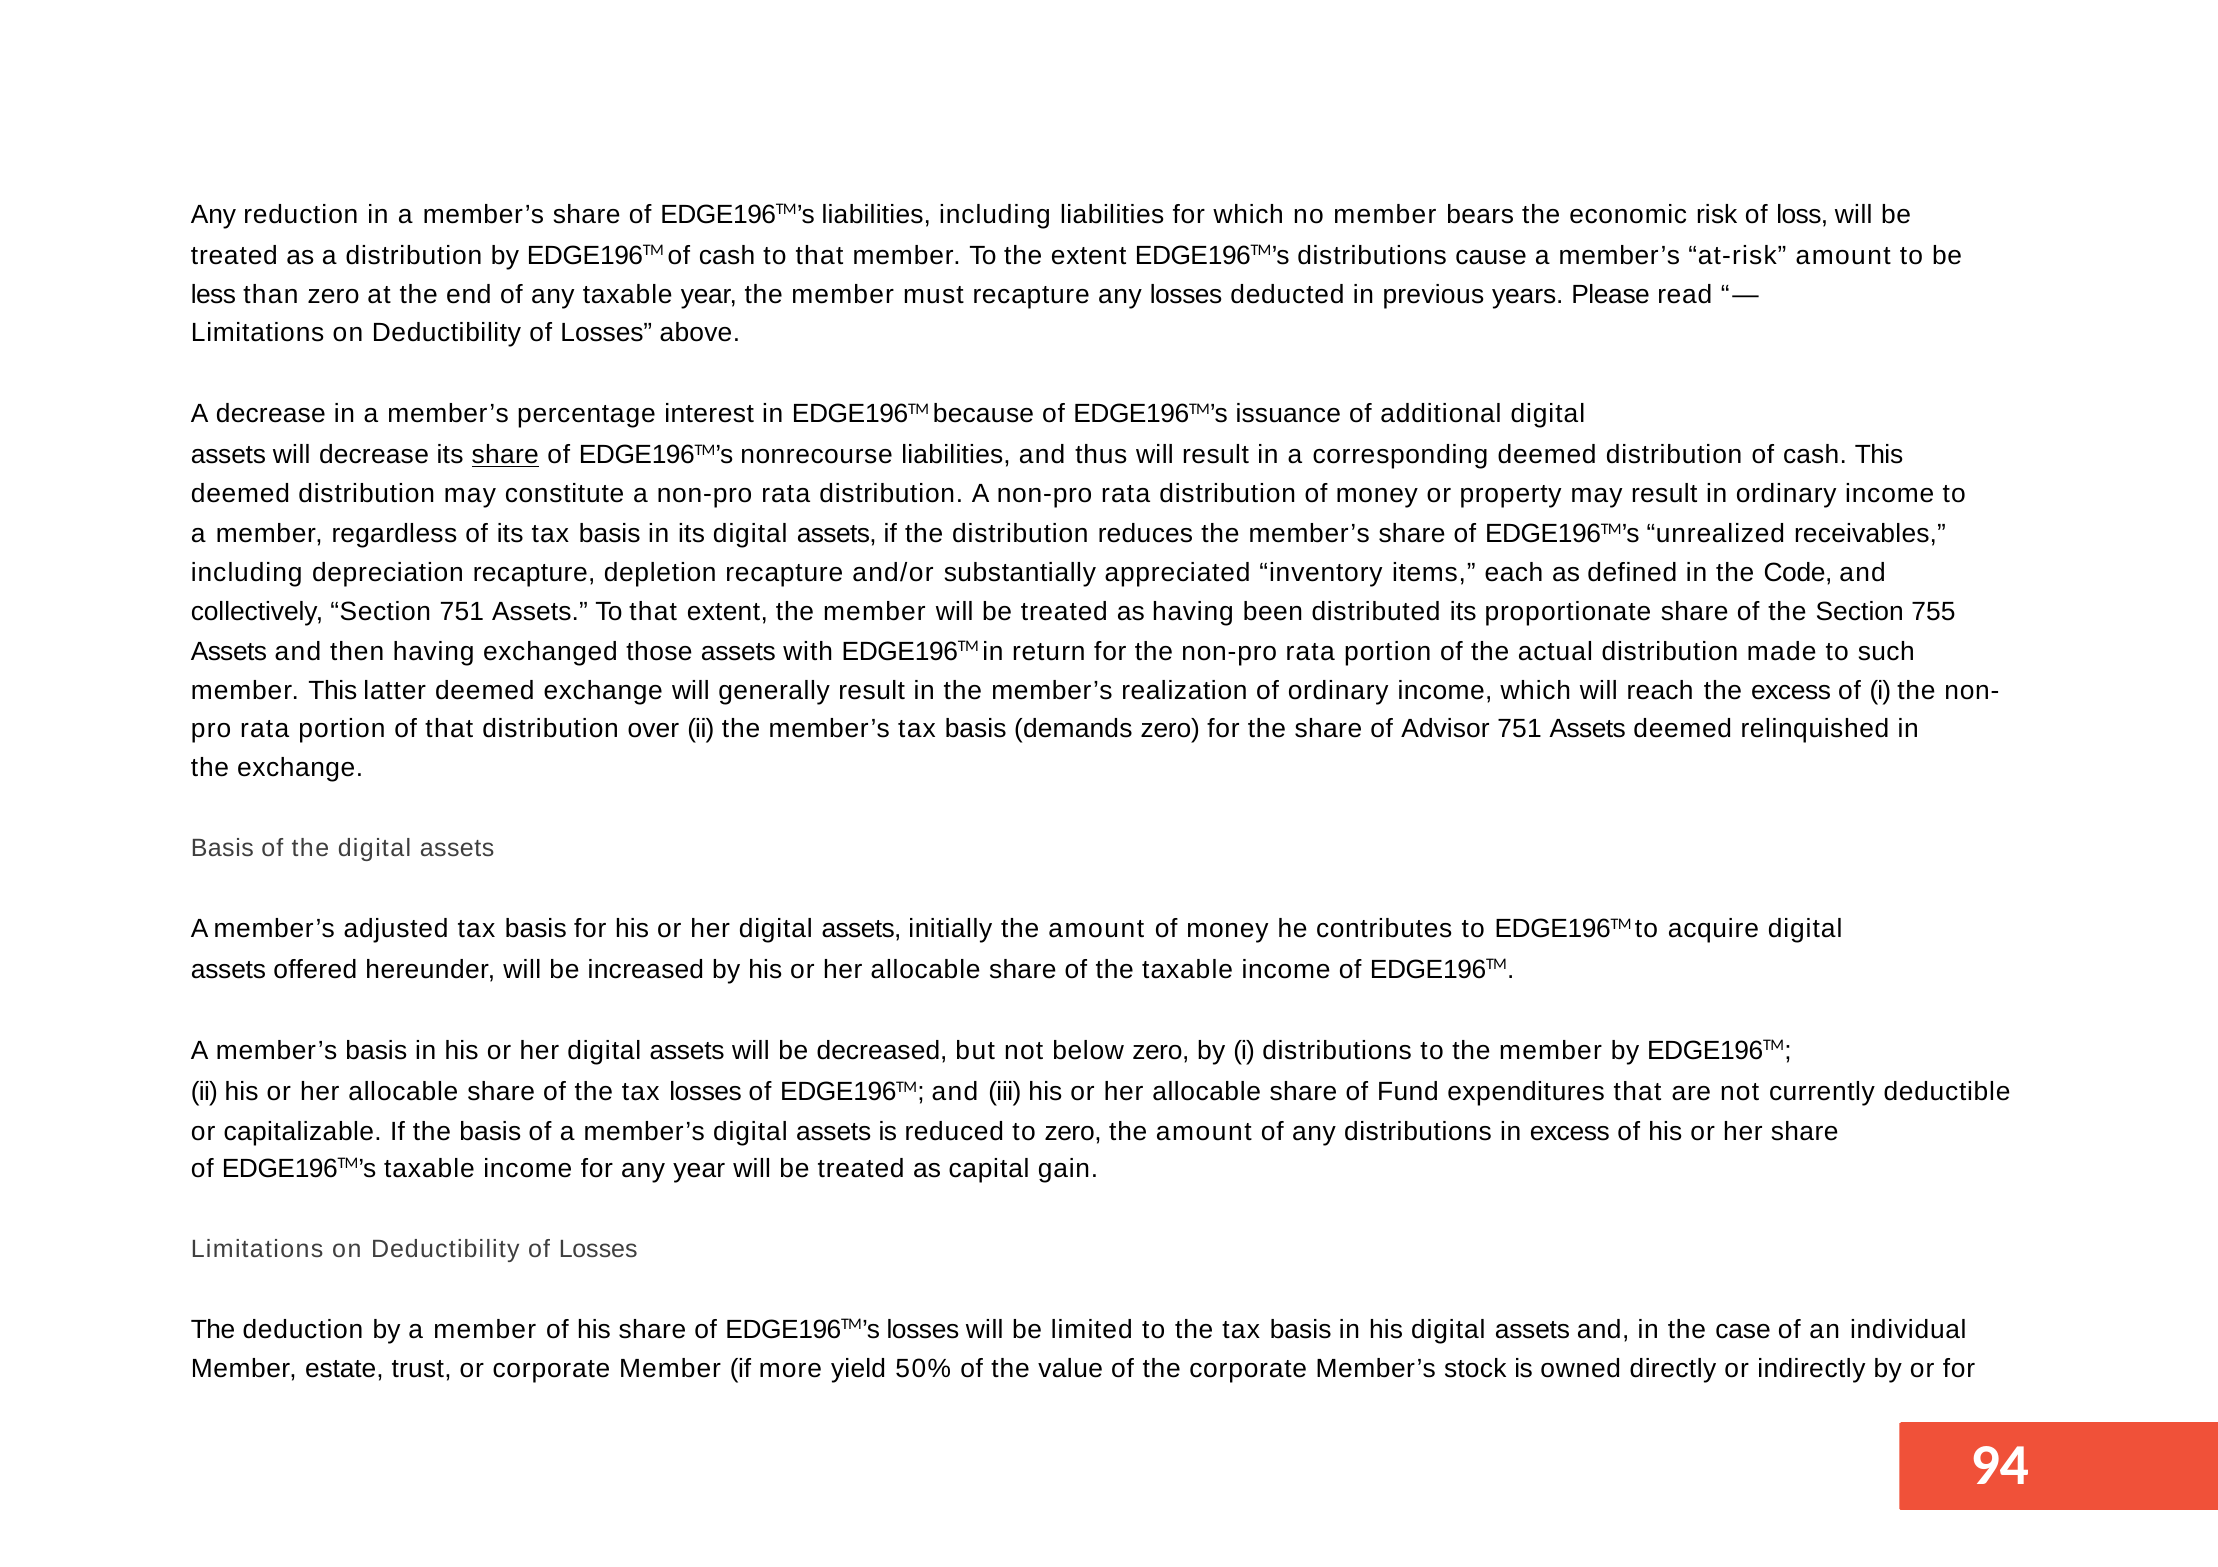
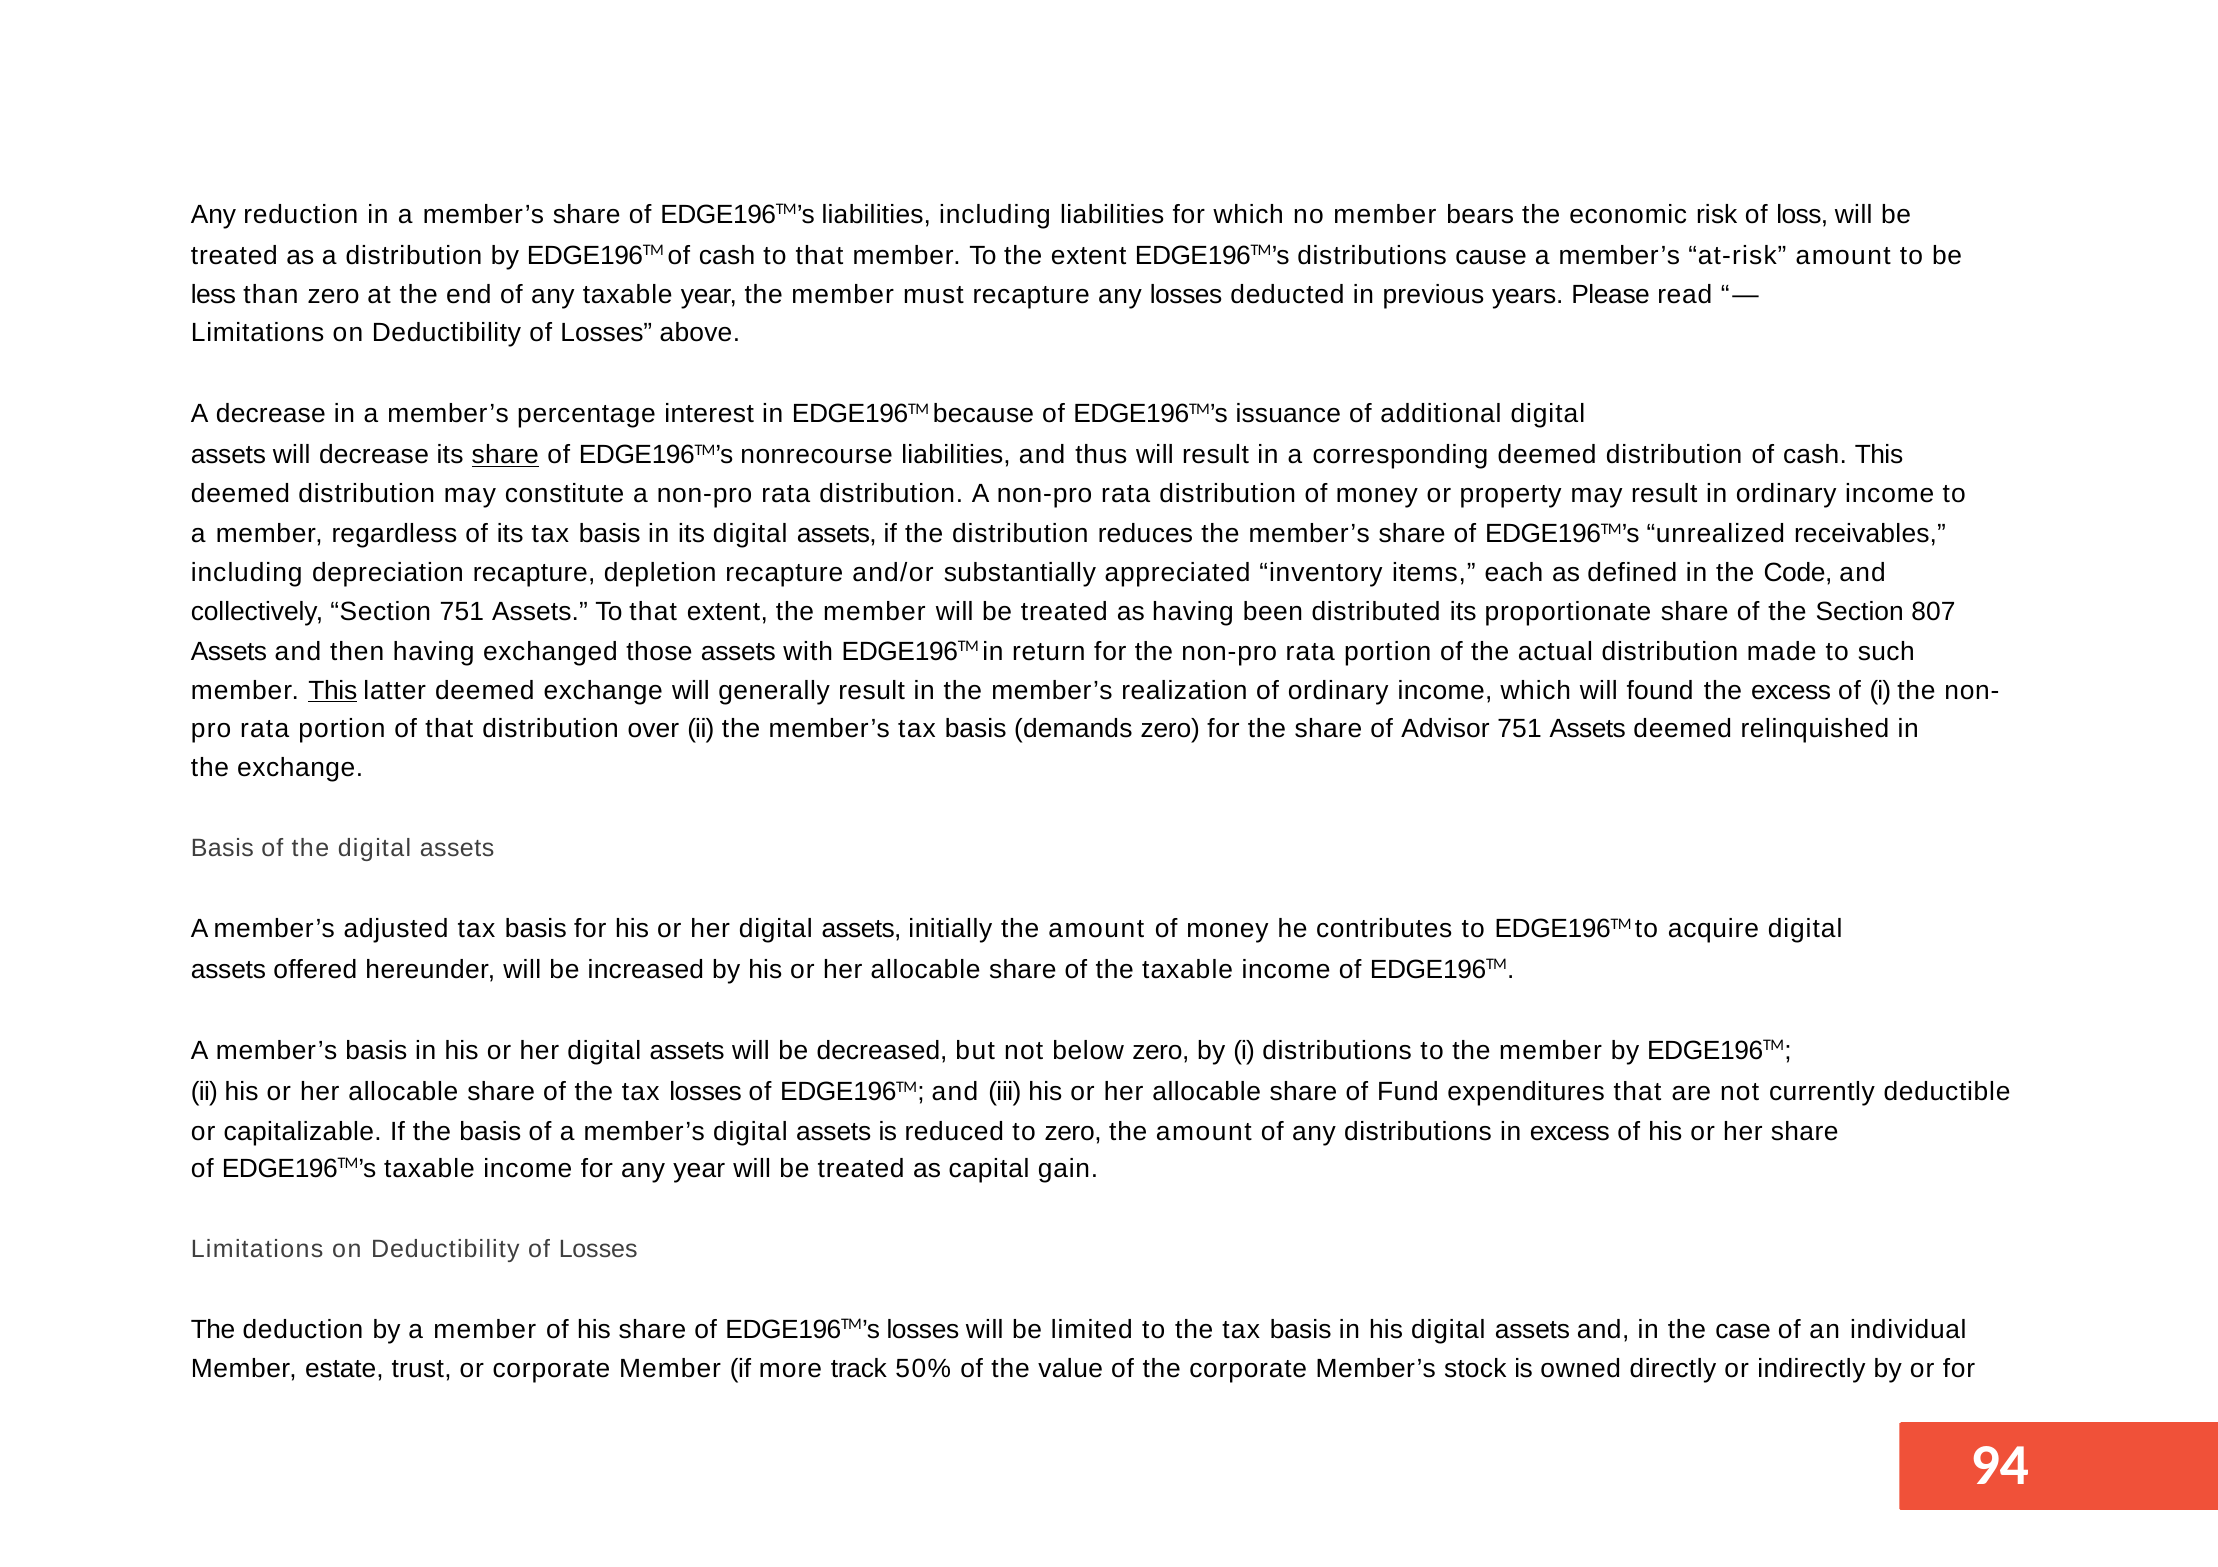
755: 755 -> 807
This at (333, 691) underline: none -> present
reach: reach -> found
yield: yield -> track
